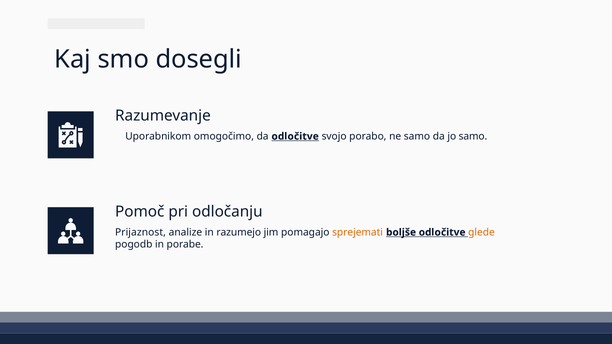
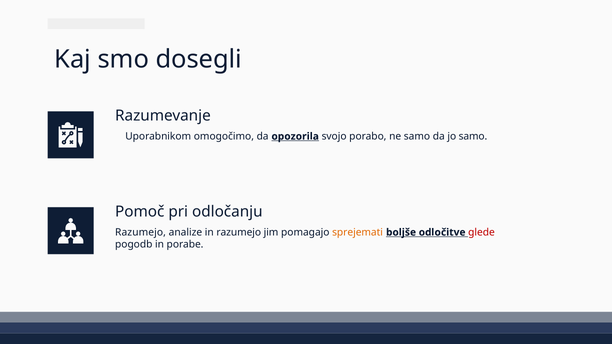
da odločitve: odločitve -> opozorila
Prijaznost at (140, 232): Prijaznost -> Razumejo
glede colour: orange -> red
